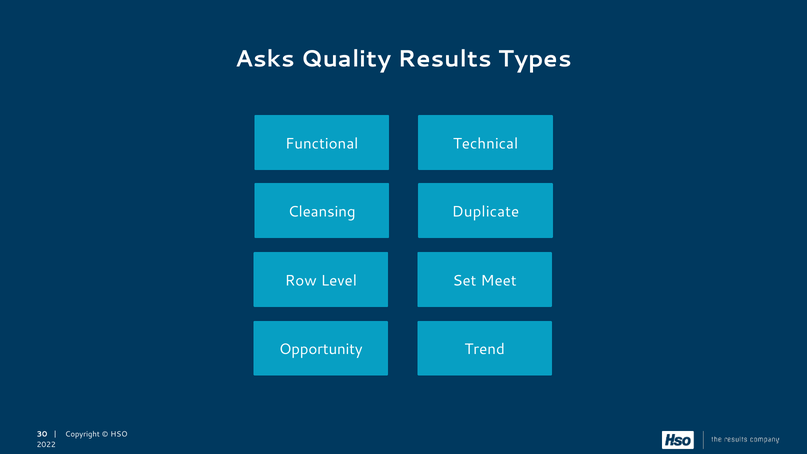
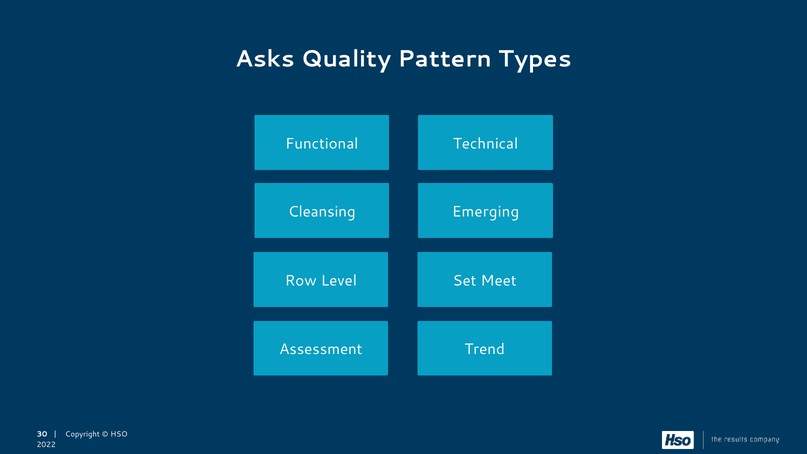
Results: Results -> Pattern
Duplicate: Duplicate -> Emerging
Opportunity: Opportunity -> Assessment
